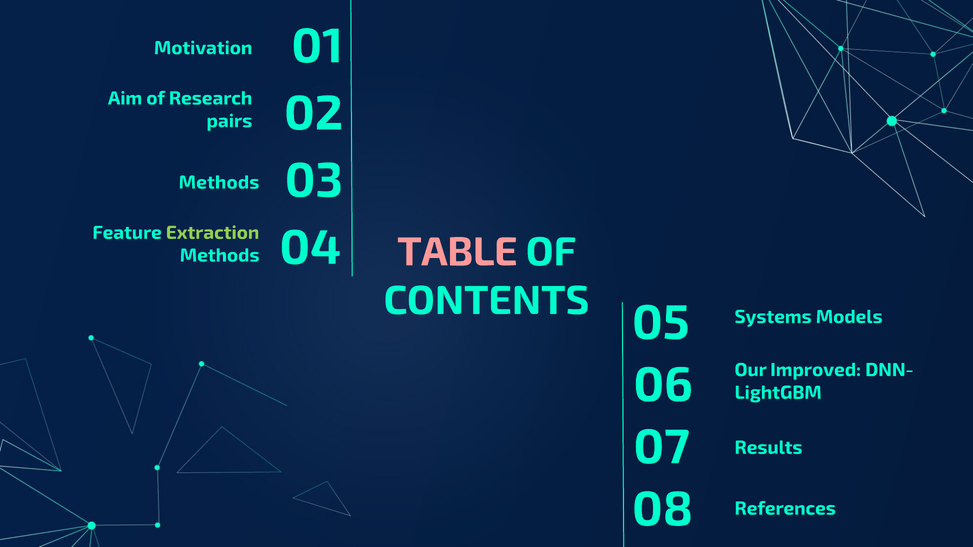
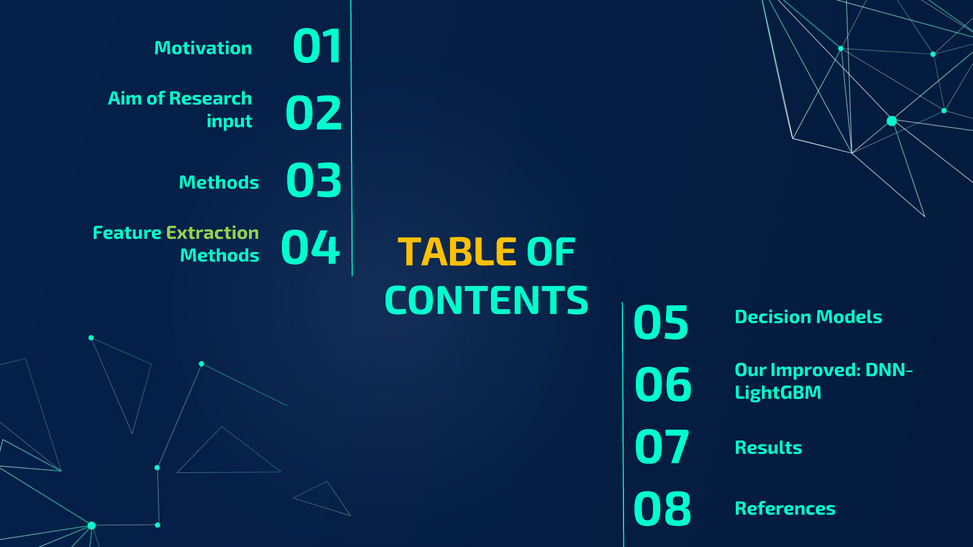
pairs: pairs -> input
TABLE colour: pink -> yellow
Systems: Systems -> Decision
